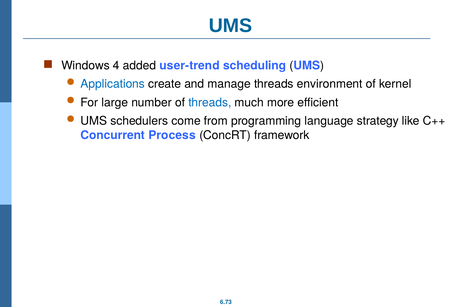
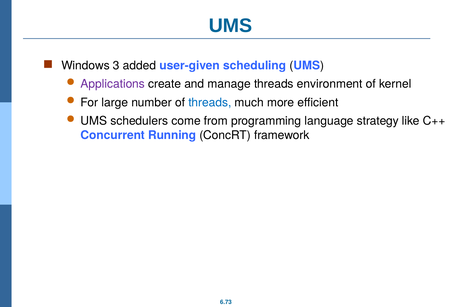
4: 4 -> 3
user-trend: user-trend -> user-given
Applications colour: blue -> purple
Process: Process -> Running
